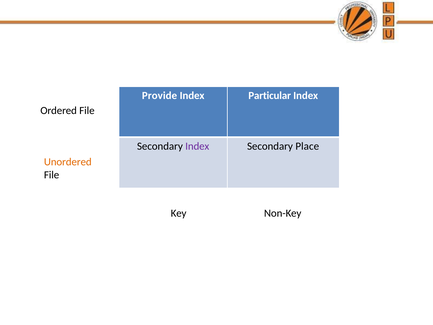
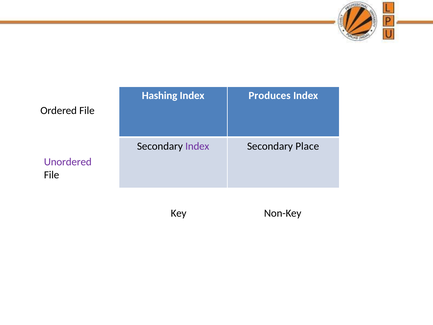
Provide: Provide -> Hashing
Particular: Particular -> Produces
Unordered colour: orange -> purple
